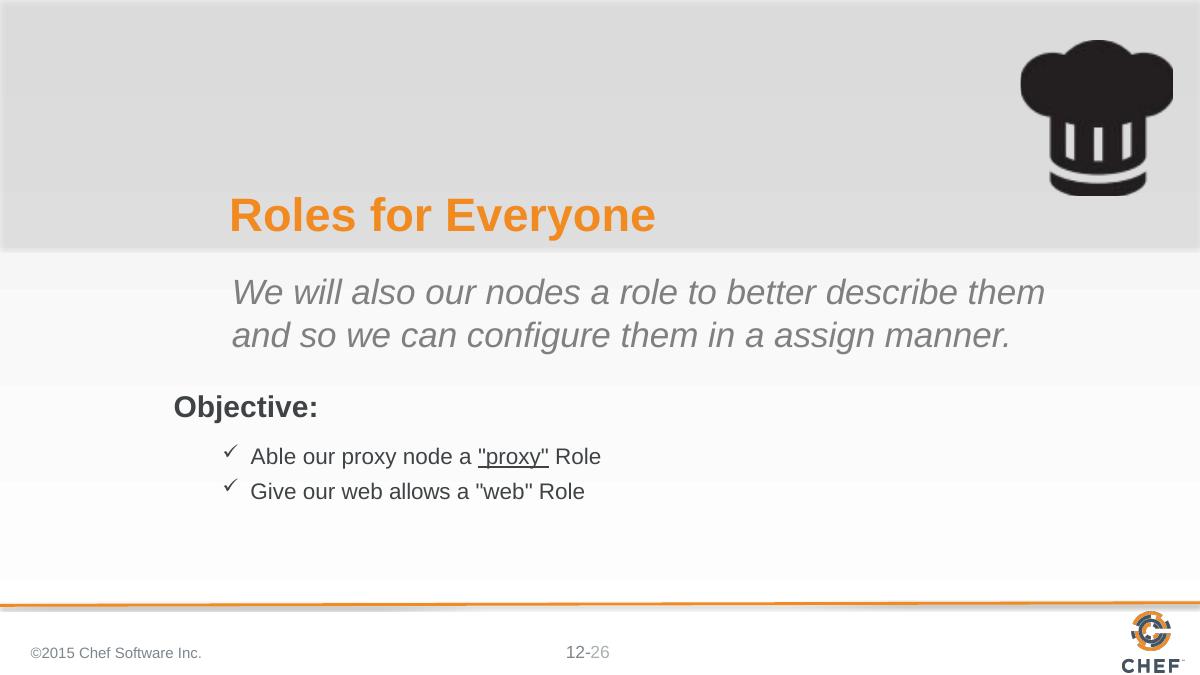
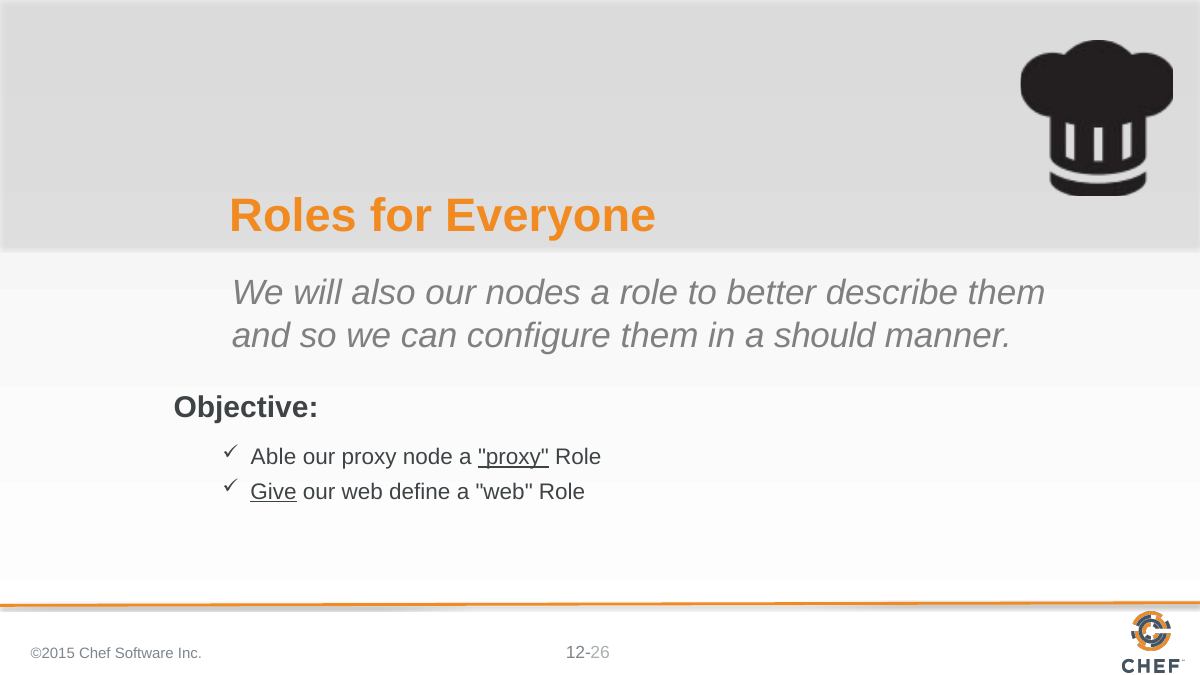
assign: assign -> should
Give underline: none -> present
allows: allows -> define
